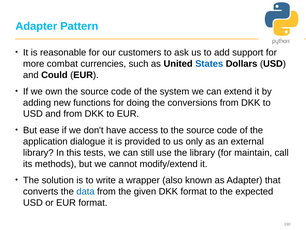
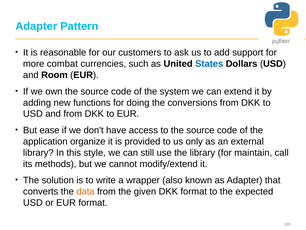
Could: Could -> Room
dialogue: dialogue -> organize
tests: tests -> style
data colour: blue -> orange
